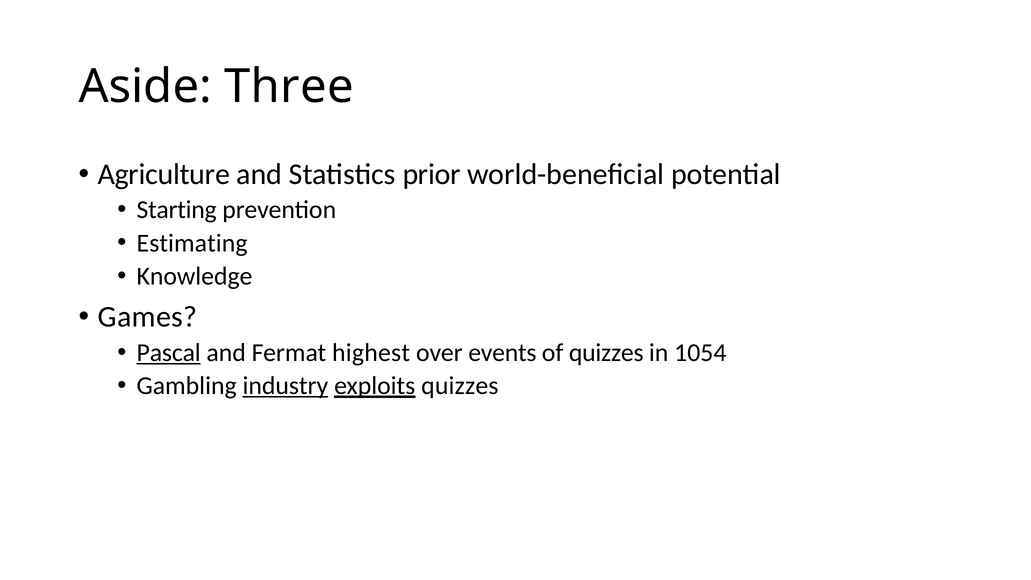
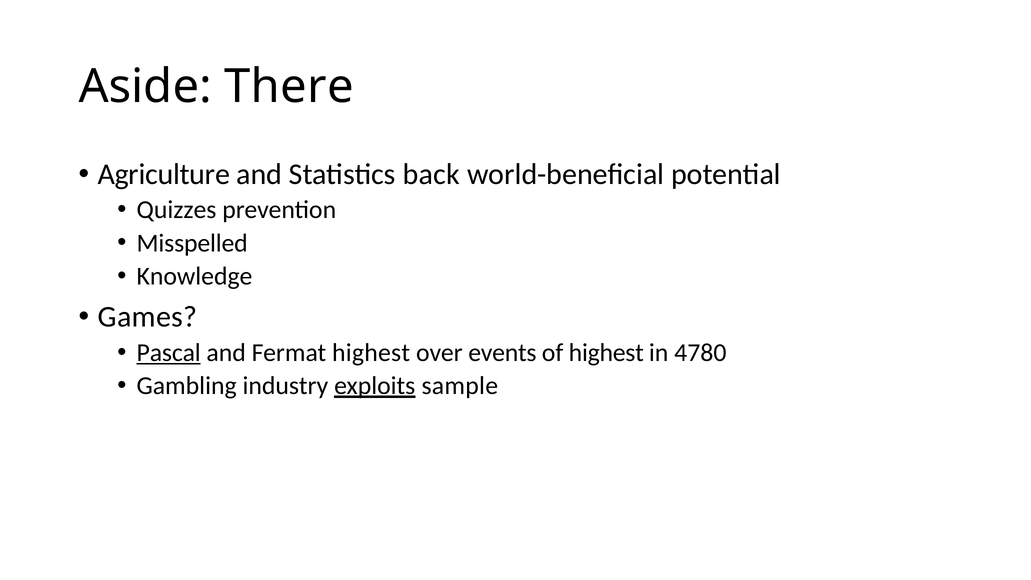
Three: Three -> There
prior: prior -> back
Starting: Starting -> Quizzes
Estimating: Estimating -> Misspelled
of quizzes: quizzes -> highest
1054: 1054 -> 4780
industry underline: present -> none
exploits quizzes: quizzes -> sample
